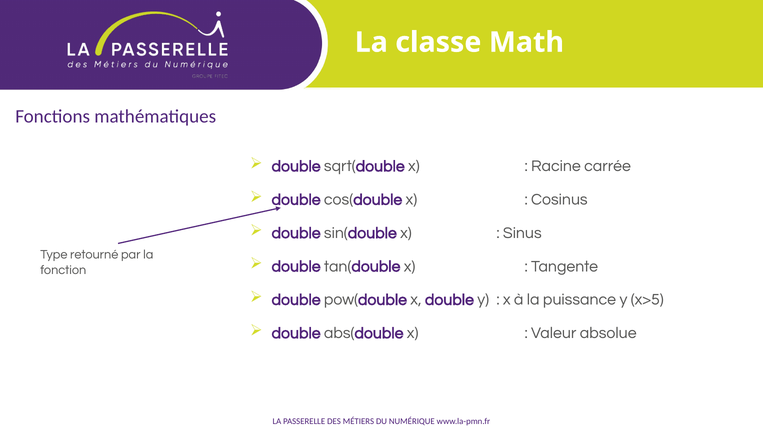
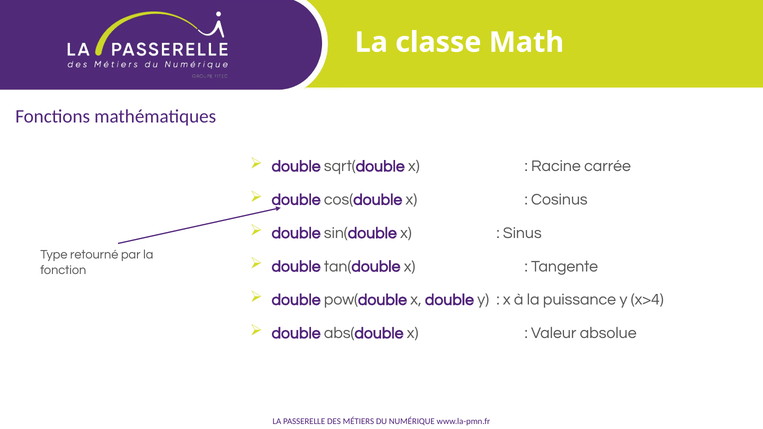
x>5: x>5 -> x>4
